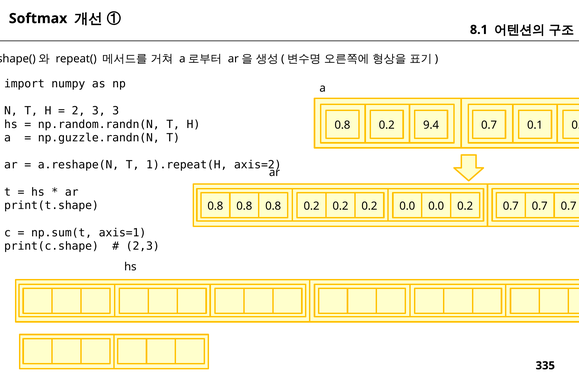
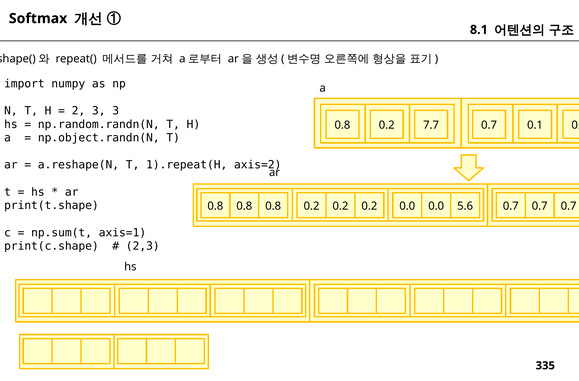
9.4: 9.4 -> 7.7
np.guzzle.randn(N: np.guzzle.randn(N -> np.object.randn(N
0.0 0.2: 0.2 -> 5.6
